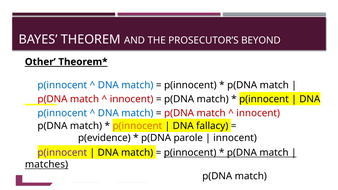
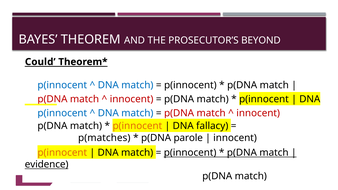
Other: Other -> Could
p(evidence: p(evidence -> p(matches
p(innocent at (62, 153) colour: purple -> orange
matches: matches -> evidence
